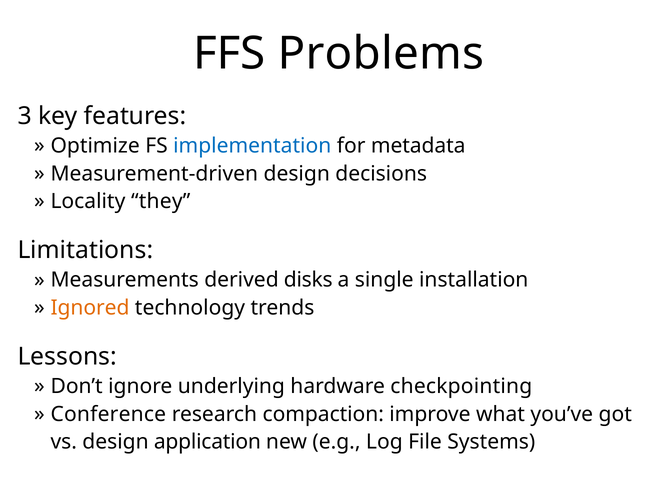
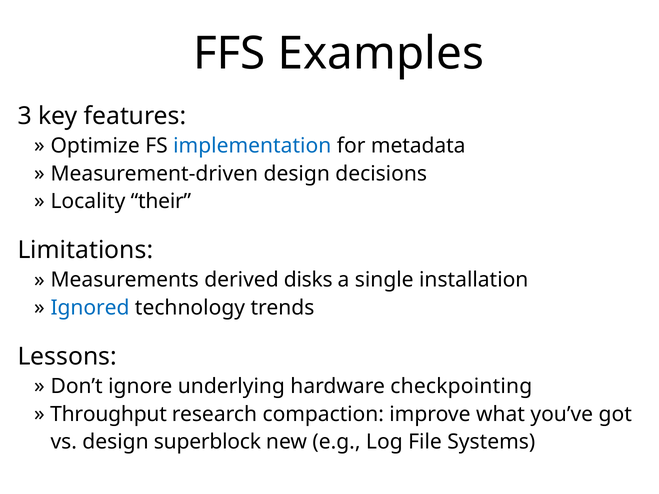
Problems: Problems -> Examples
they: they -> their
Ignored colour: orange -> blue
Conference: Conference -> Throughput
application: application -> superblock
